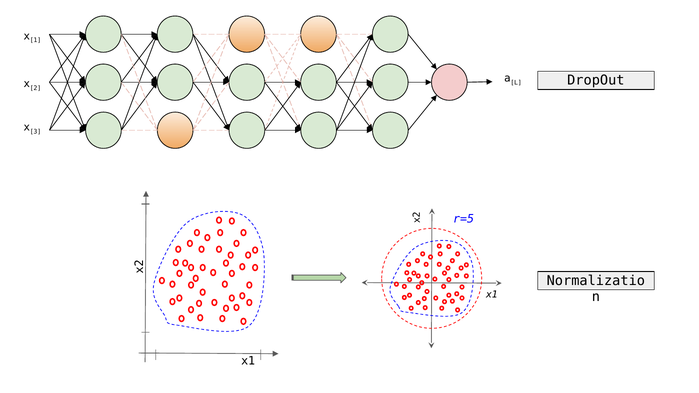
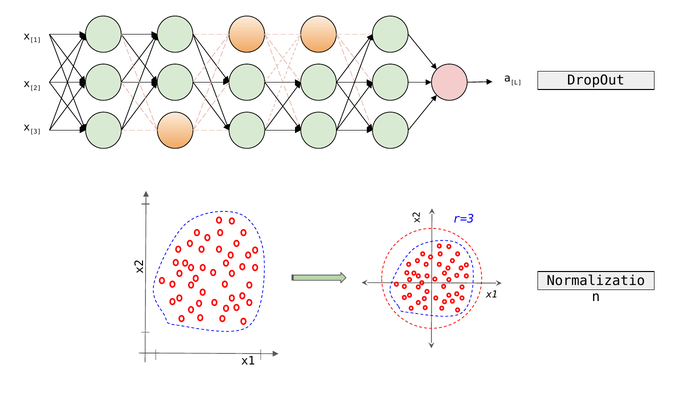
r=5: r=5 -> r=3
